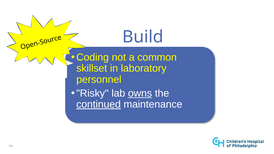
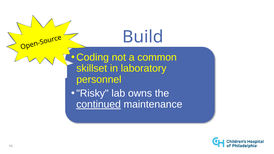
owns underline: present -> none
